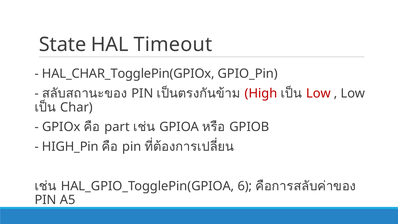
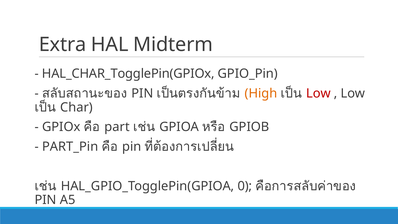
State: State -> Extra
Timeout: Timeout -> Midterm
High colour: red -> orange
HIGH_Pin: HIGH_Pin -> PART_Pin
6: 6 -> 0
